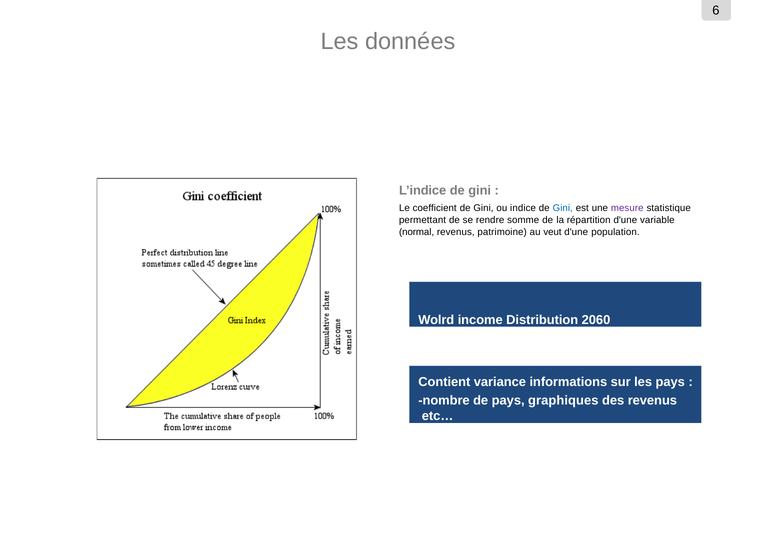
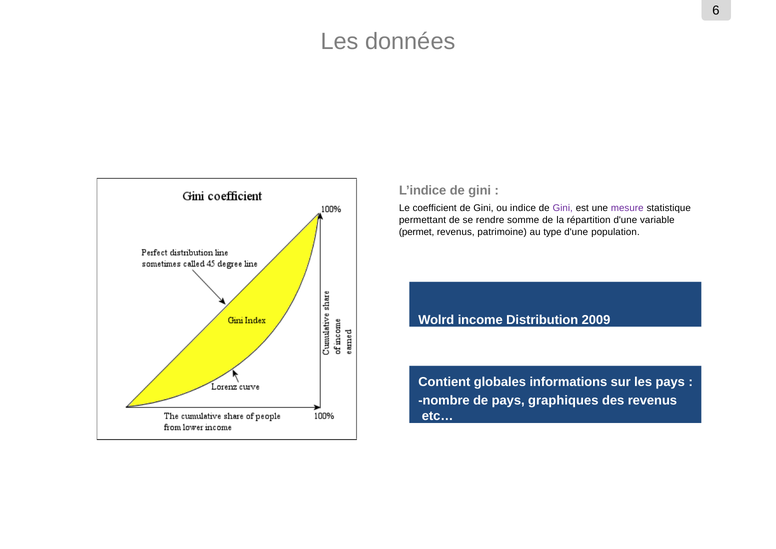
Gini at (563, 208) colour: blue -> purple
normal: normal -> permet
veut: veut -> type
2060: 2060 -> 2009
variance: variance -> globales
